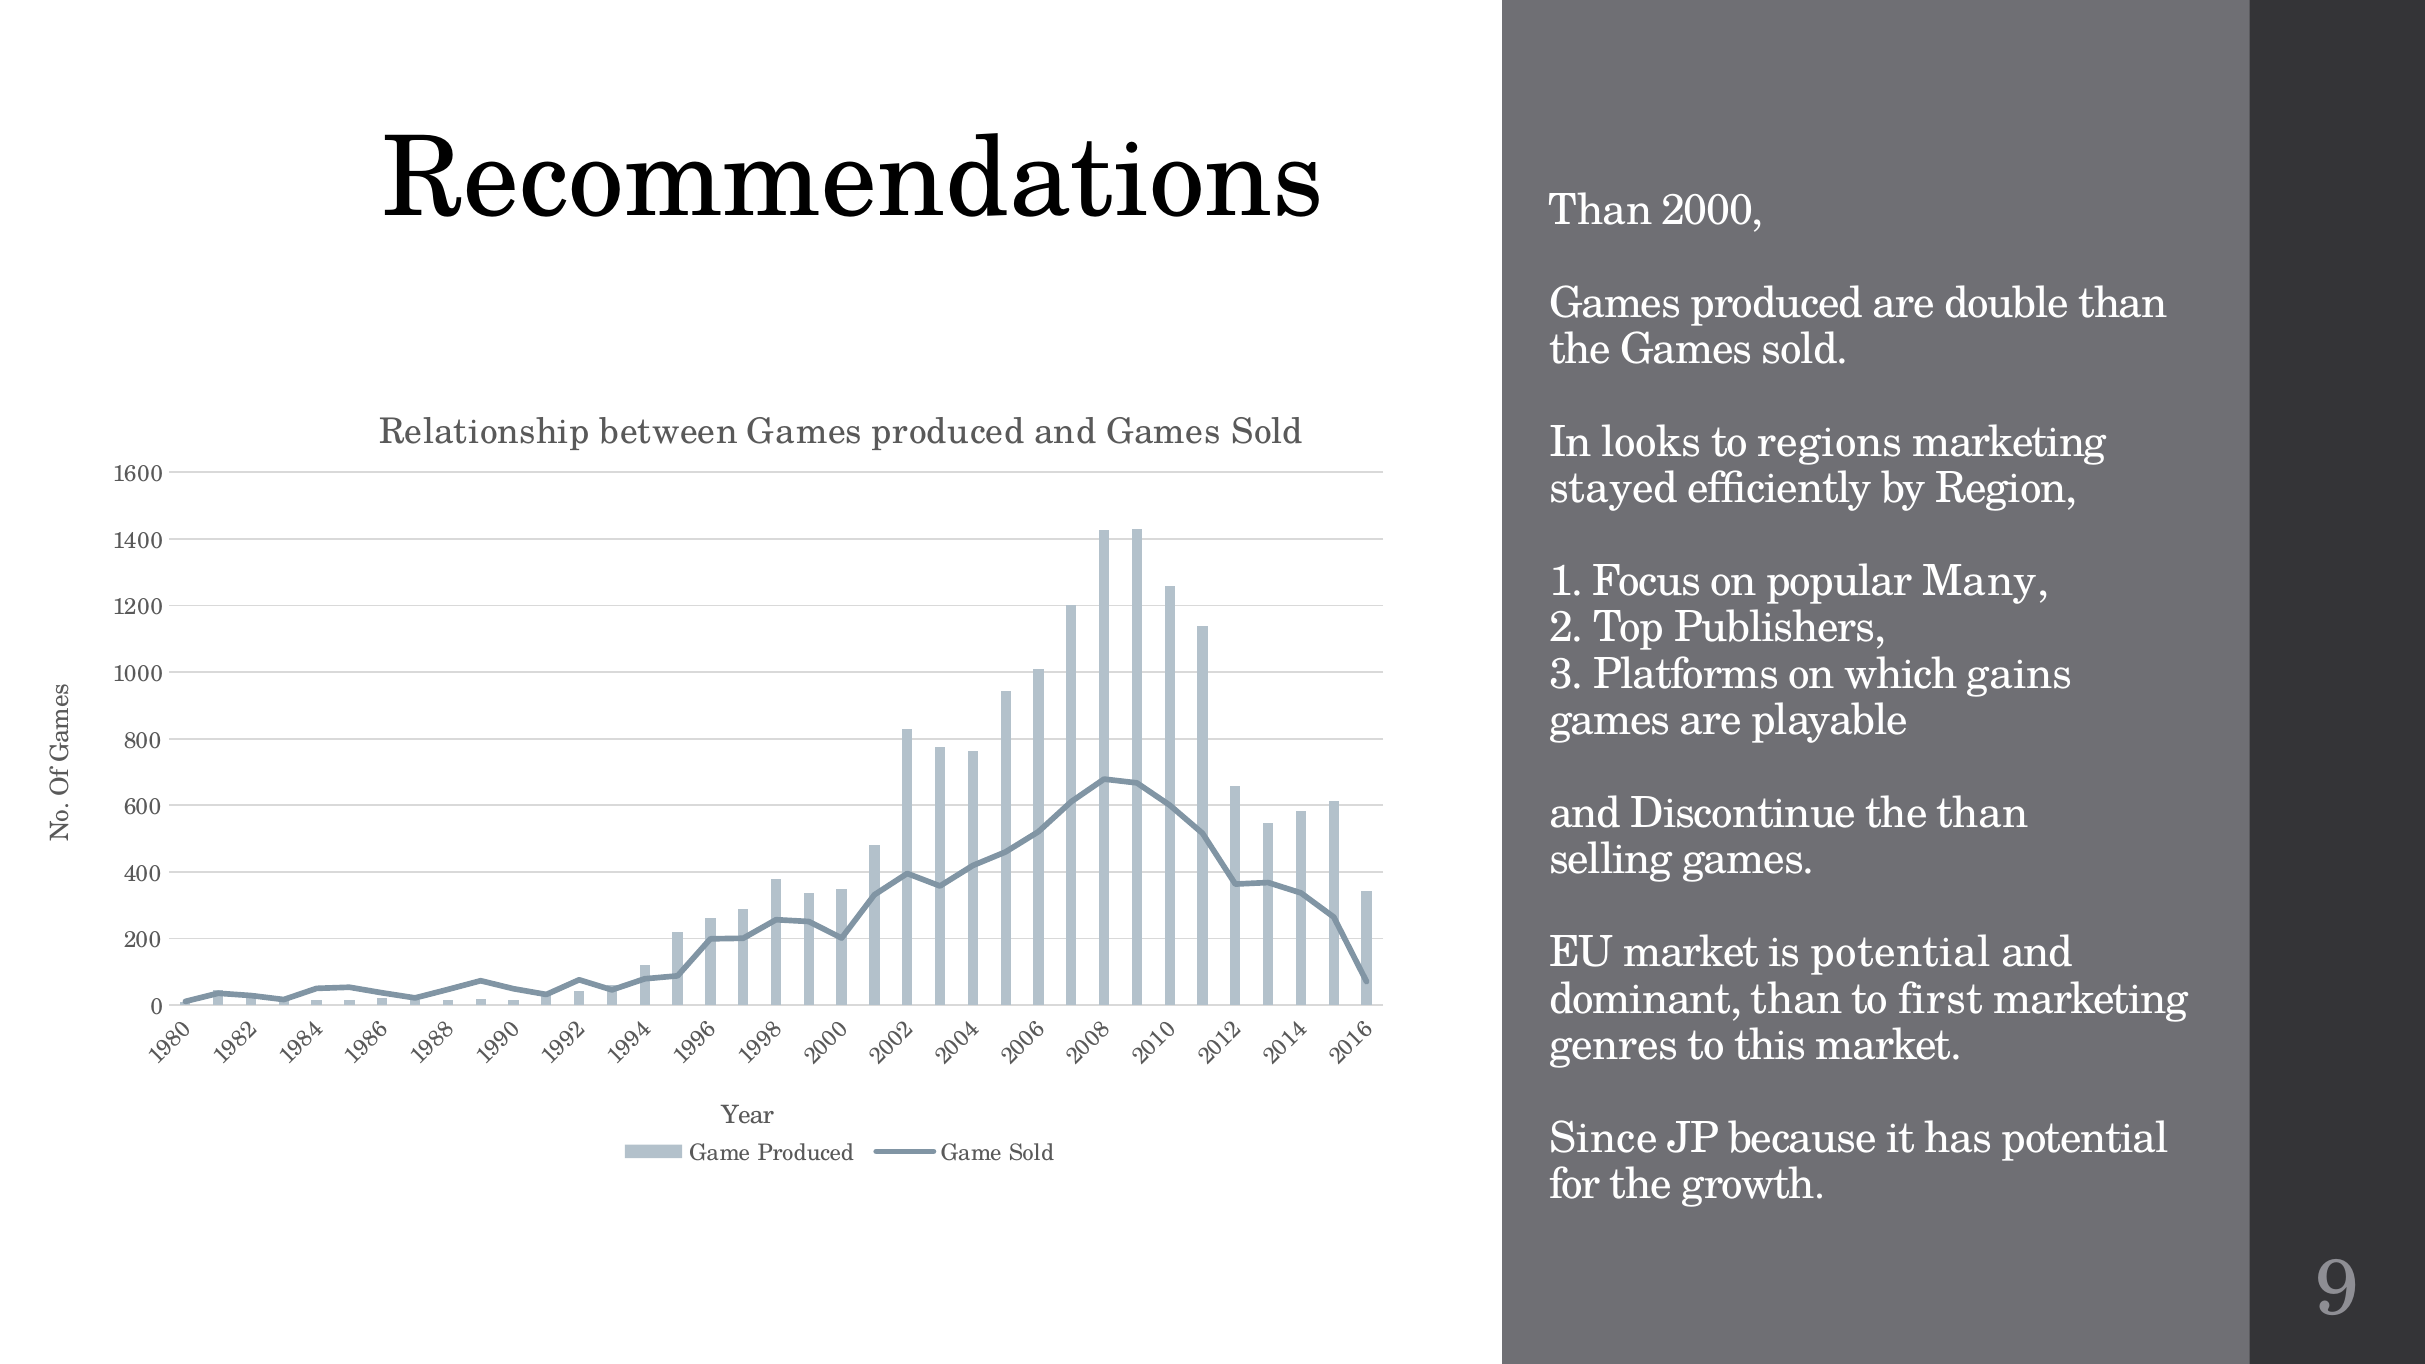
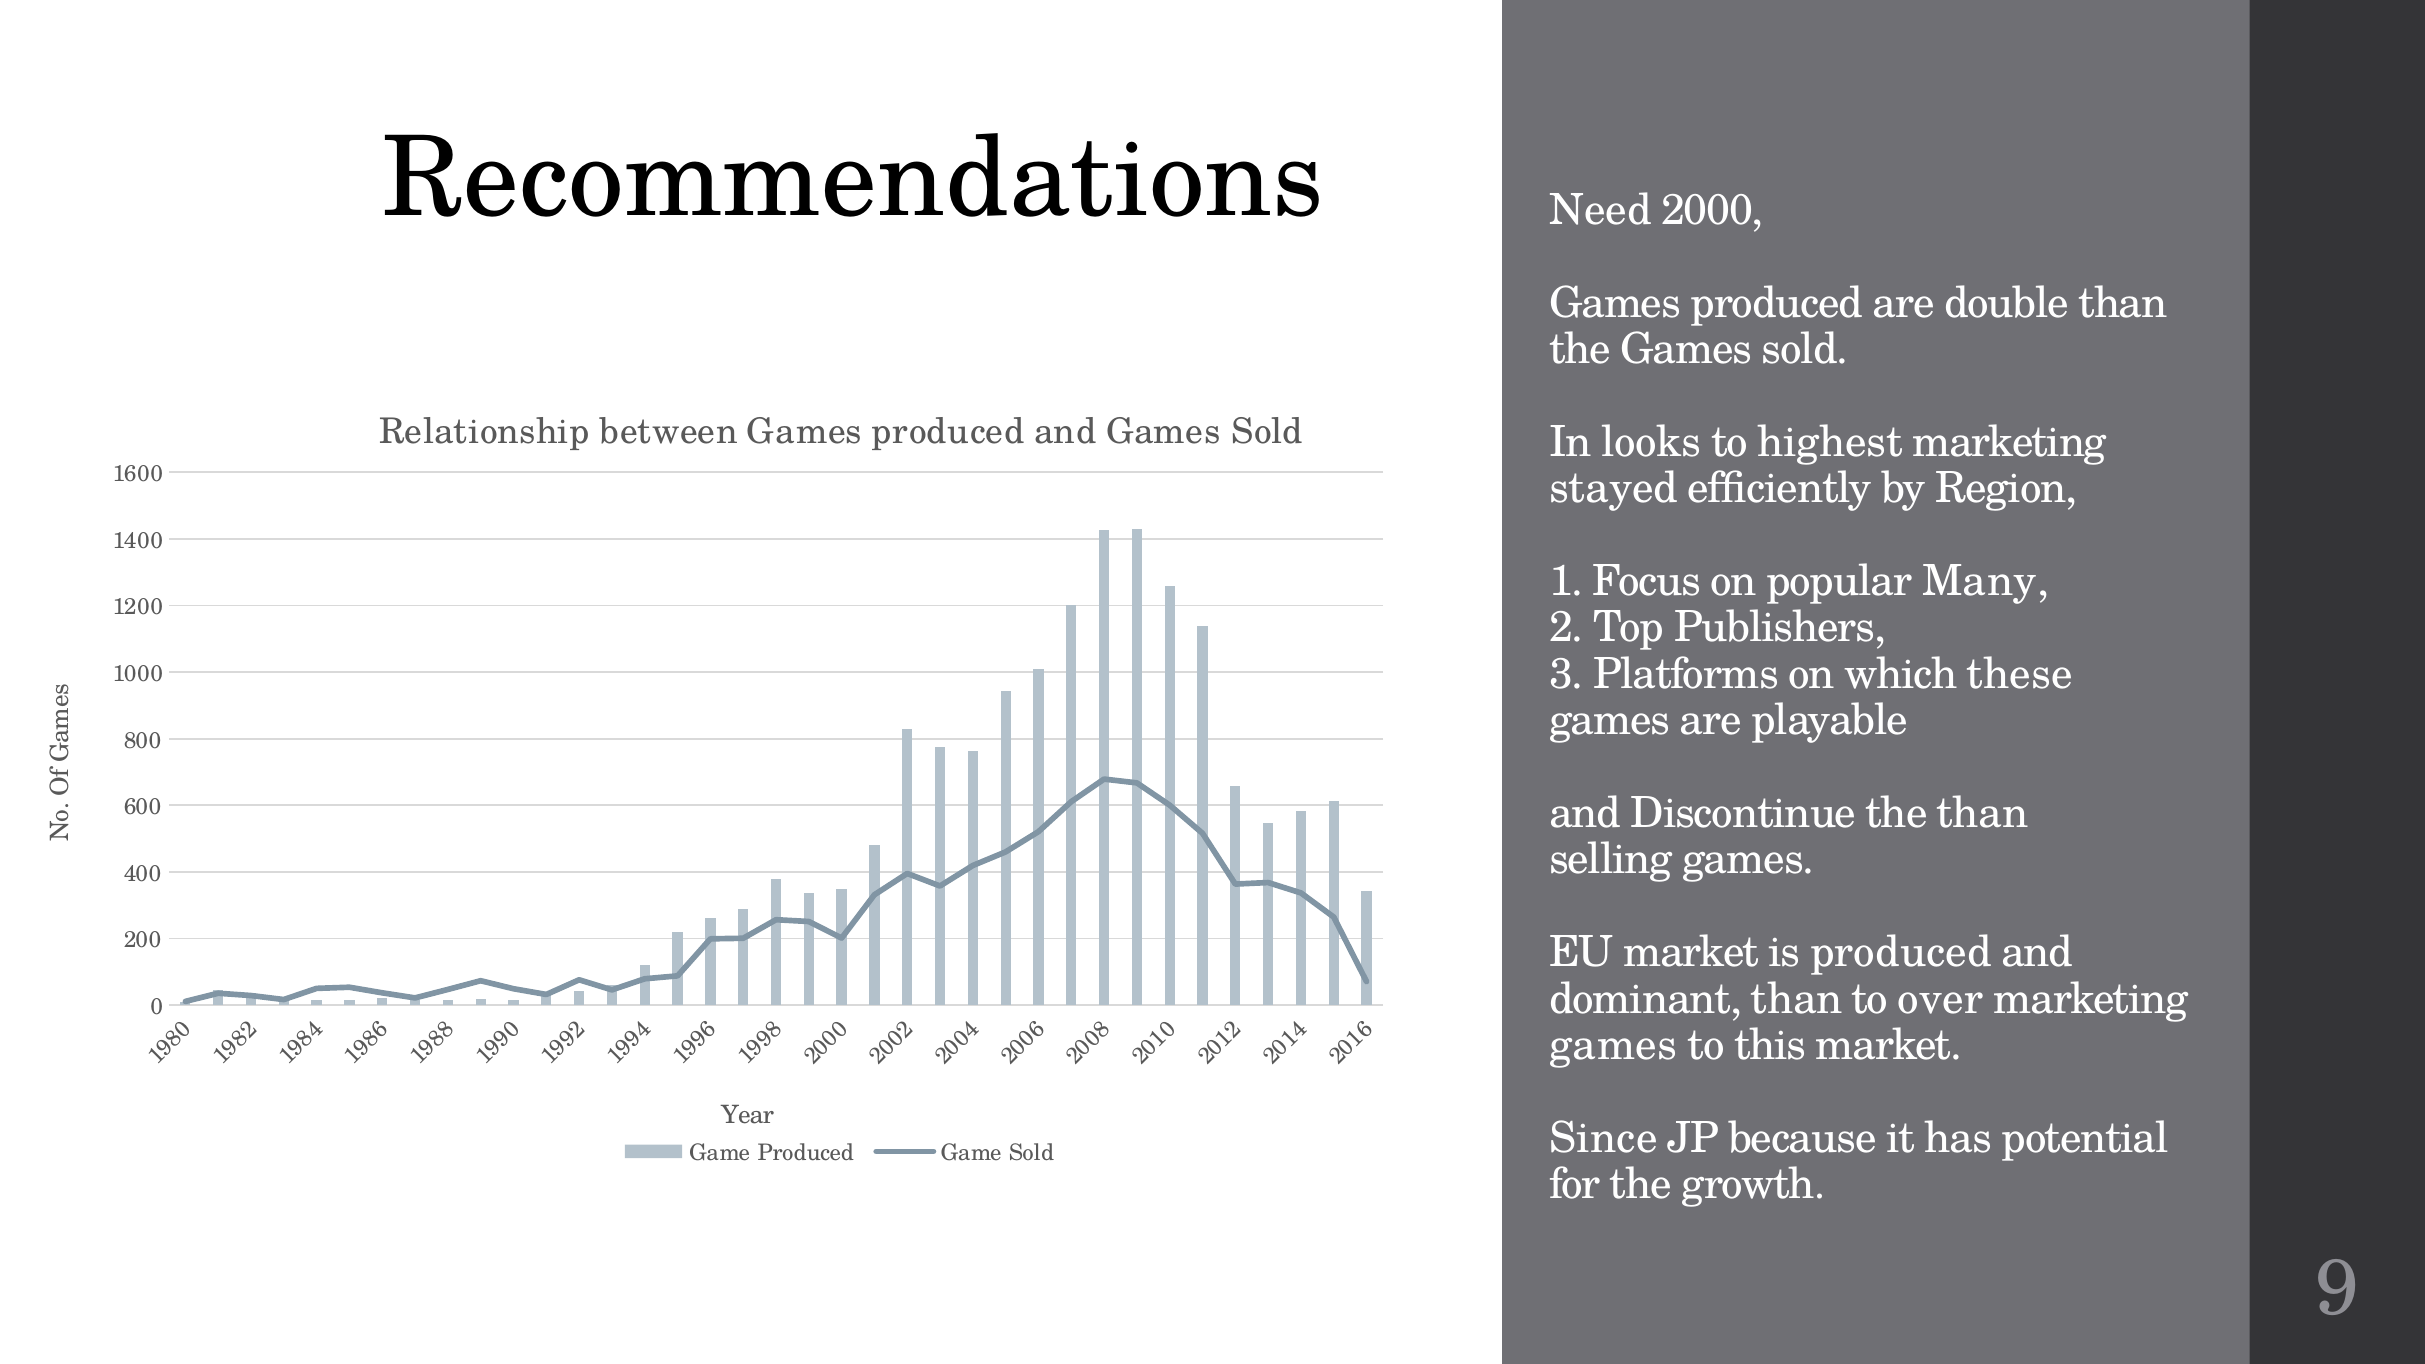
Than at (1601, 210): Than -> Need
regions: regions -> highest
gains: gains -> these
is potential: potential -> produced
first: first -> over
genres at (1614, 1045): genres -> games
